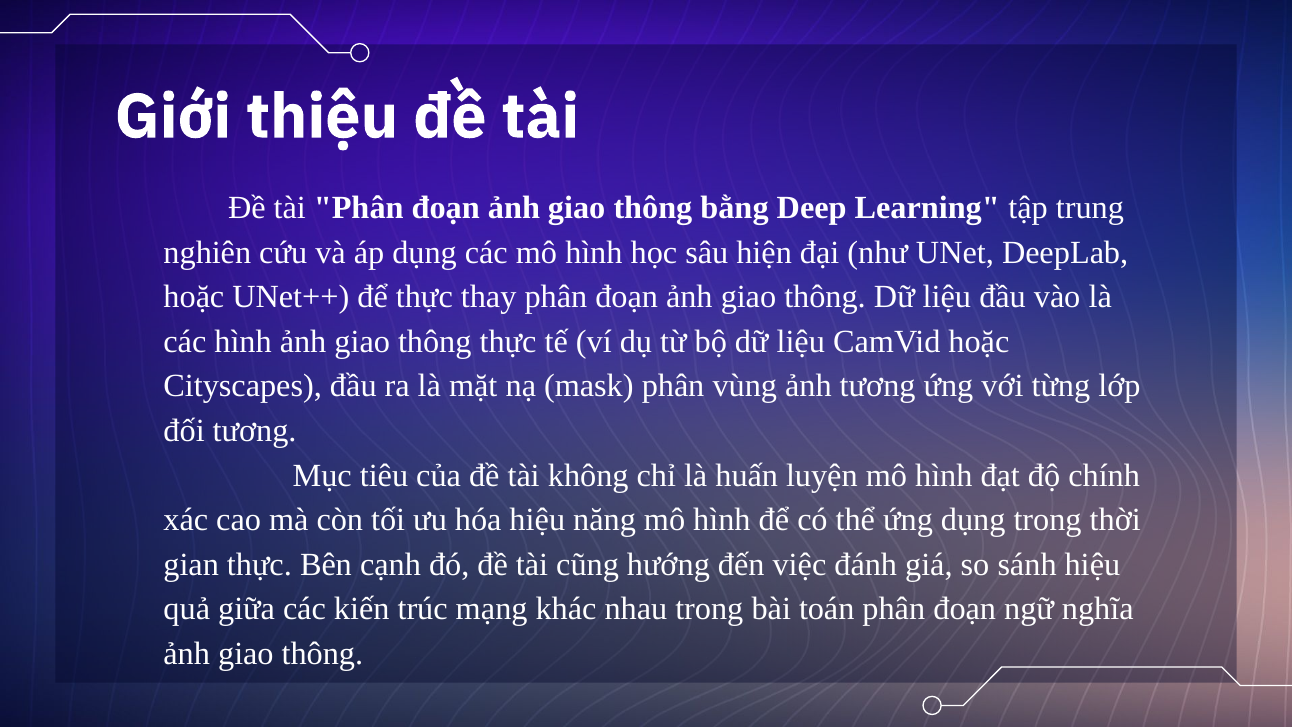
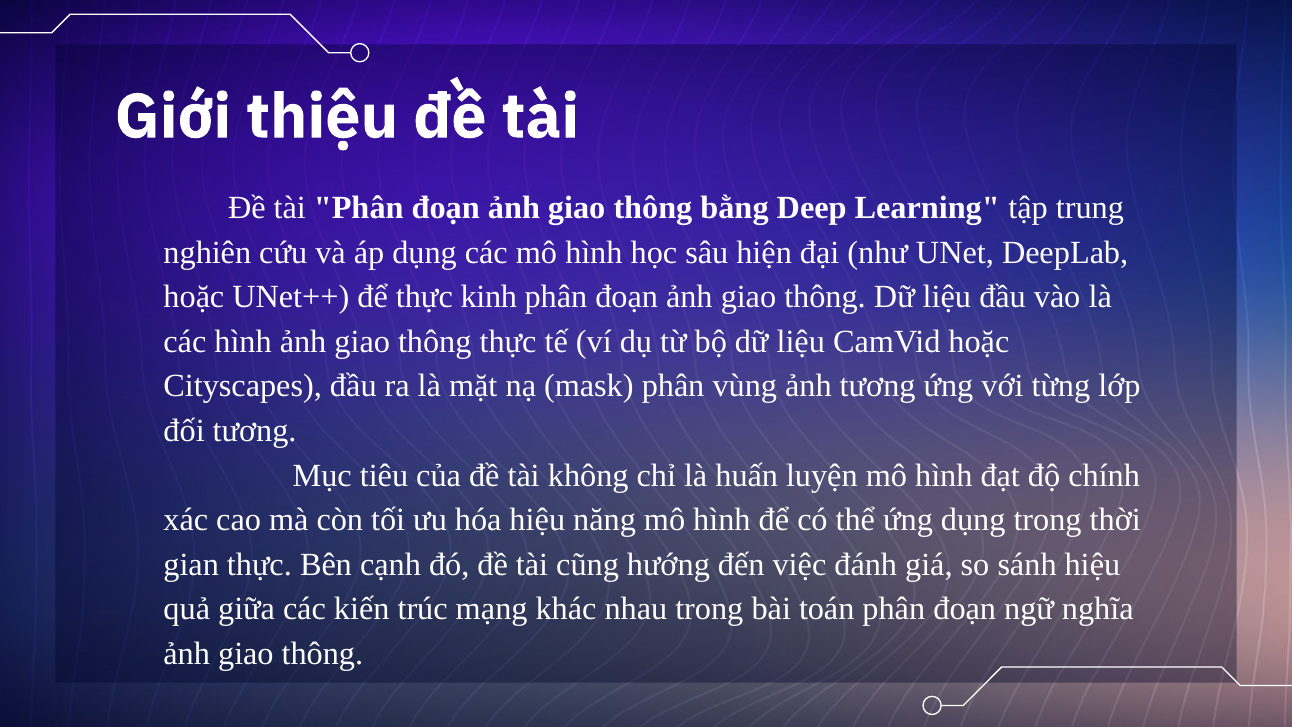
thay: thay -> kinh
